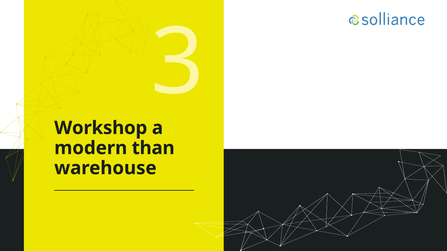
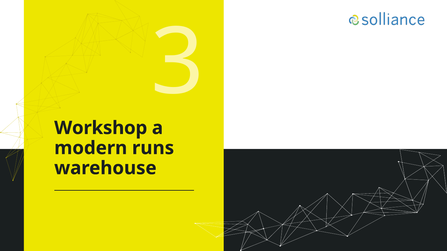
than: than -> runs
